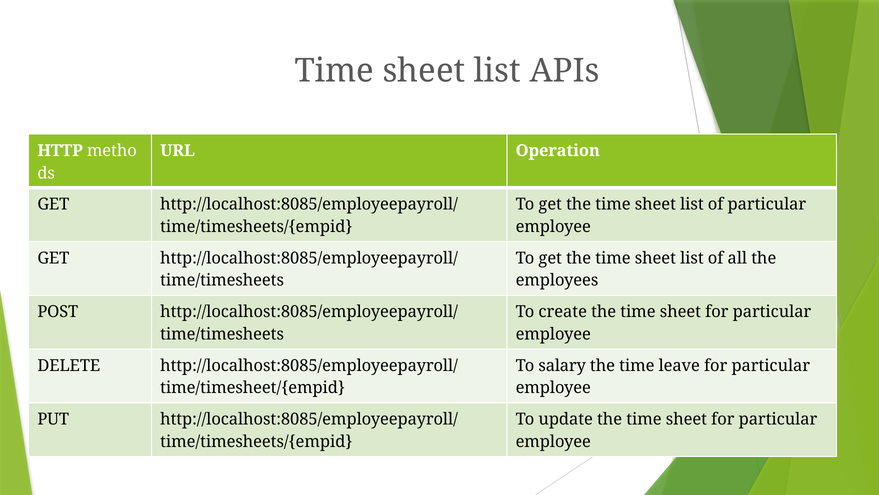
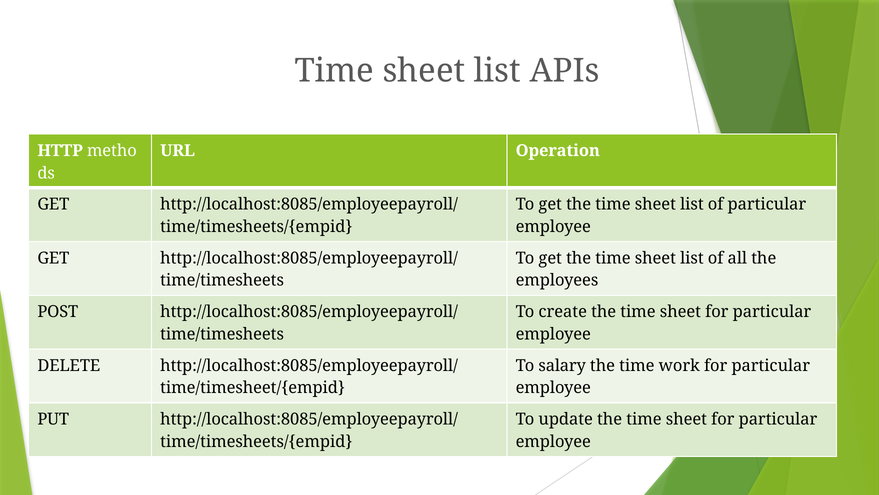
leave: leave -> work
